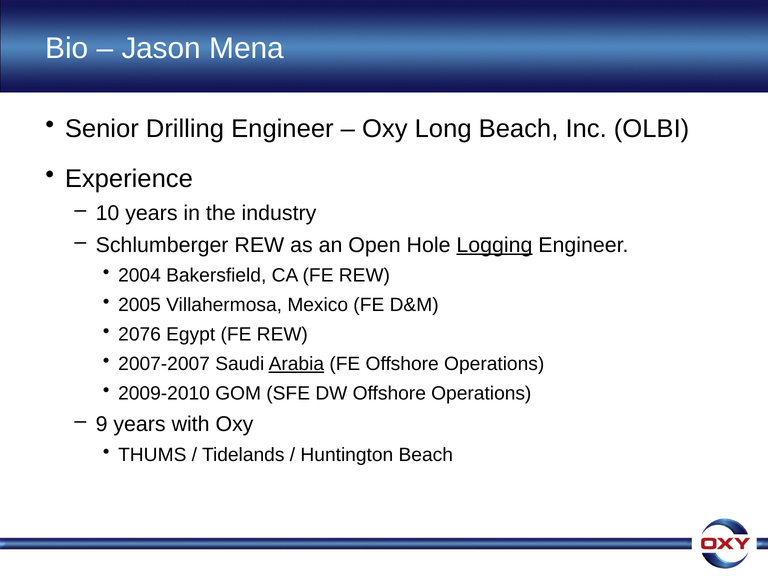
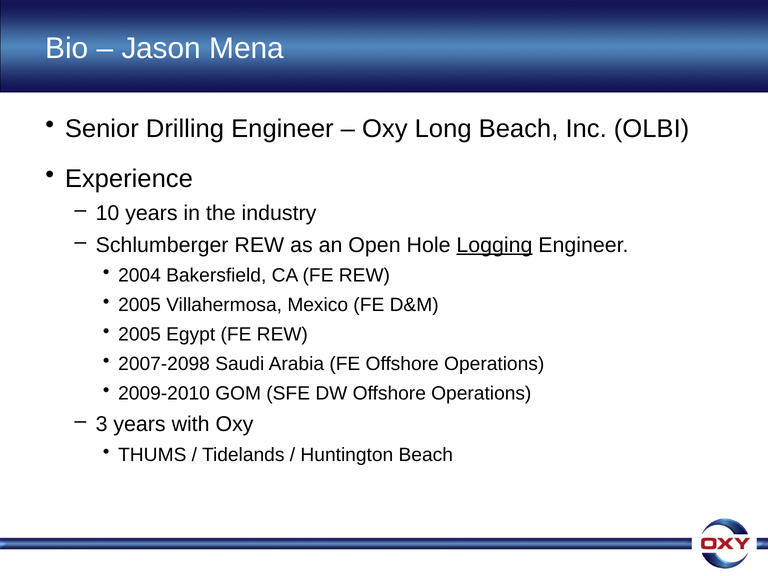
2076 at (140, 335): 2076 -> 2005
2007-2007: 2007-2007 -> 2007-2098
Arabia underline: present -> none
9: 9 -> 3
